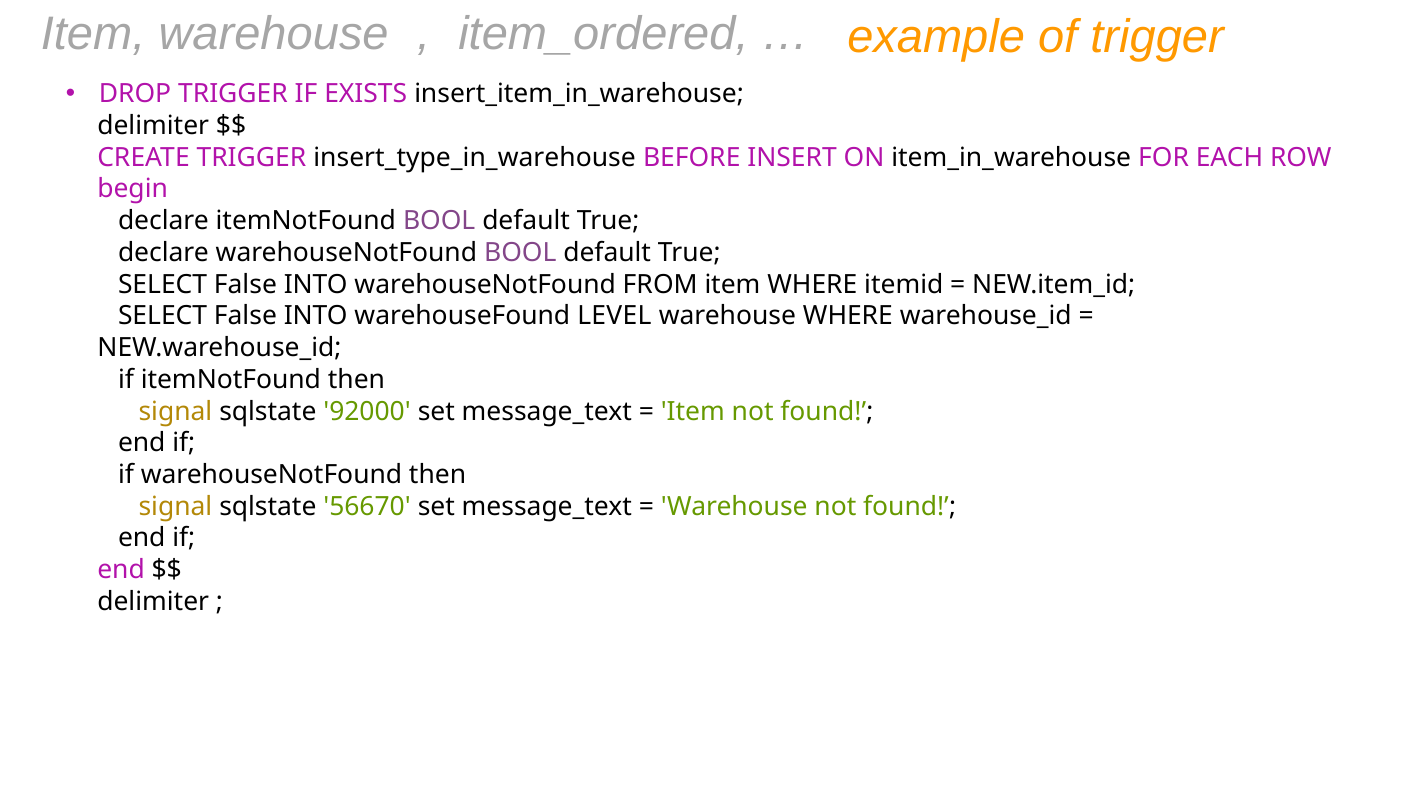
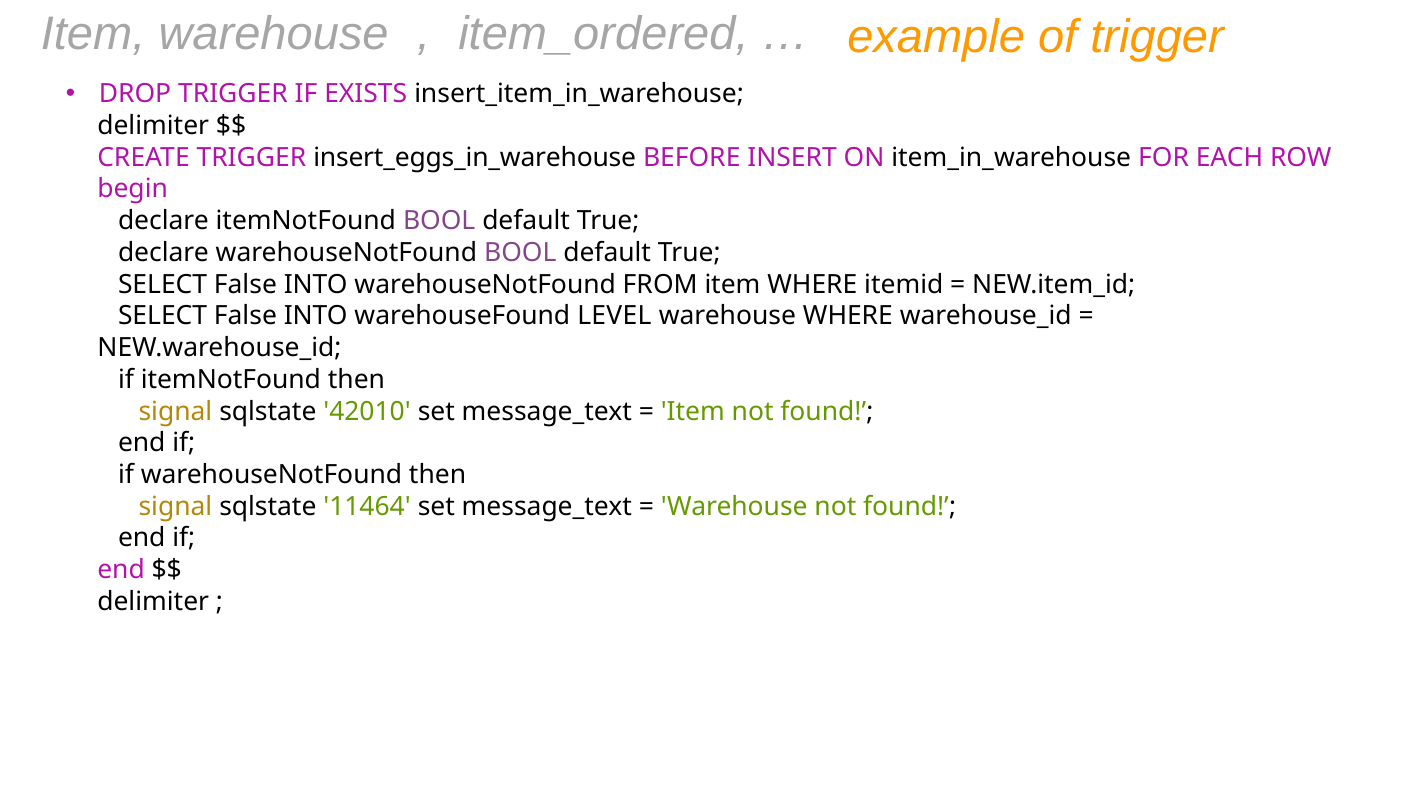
insert_type_in_warehouse: insert_type_in_warehouse -> insert_eggs_in_warehouse
92000: 92000 -> 42010
56670: 56670 -> 11464
